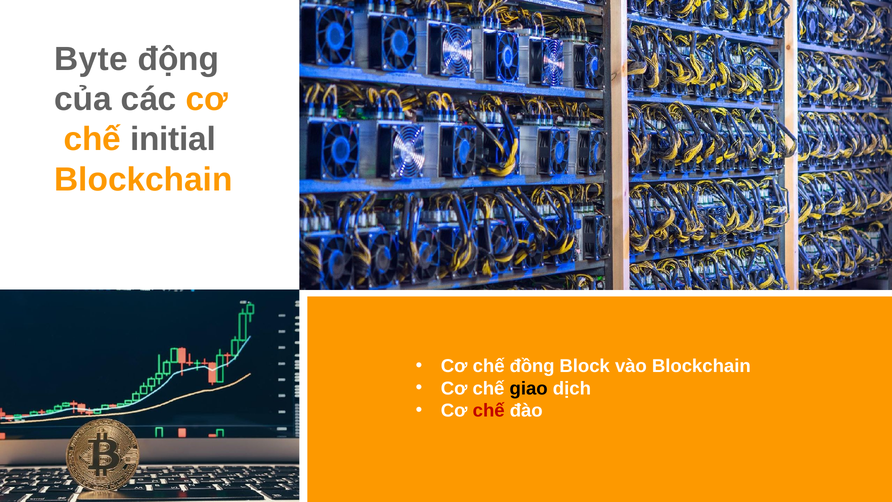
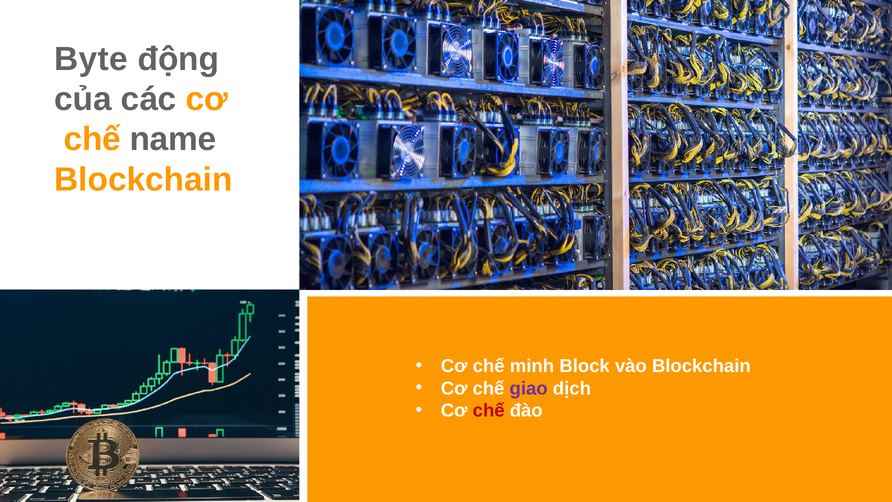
initial: initial -> name
đồng: đồng -> minh
giao colour: black -> purple
